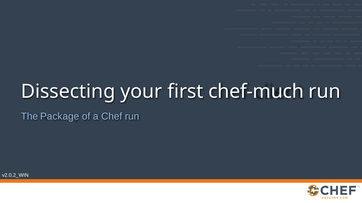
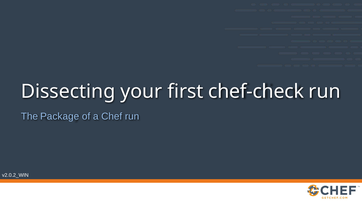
chef-much: chef-much -> chef-check
